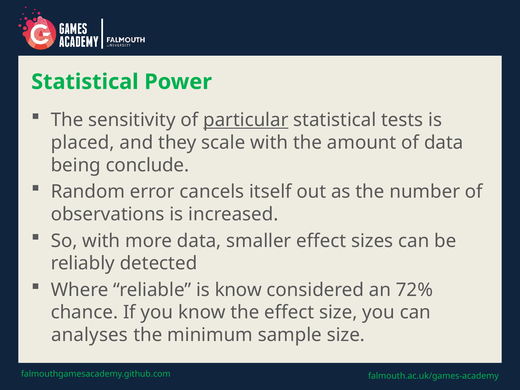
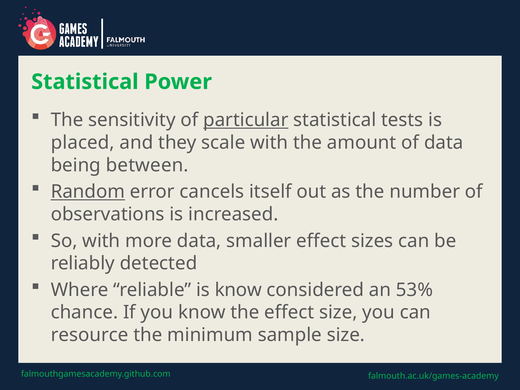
conclude: conclude -> between
Random underline: none -> present
72%: 72% -> 53%
analyses: analyses -> resource
